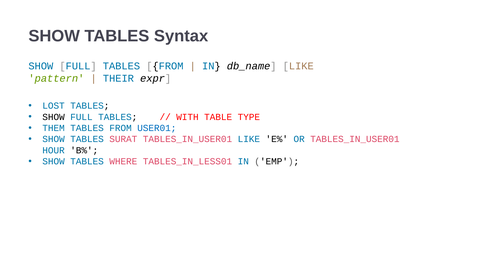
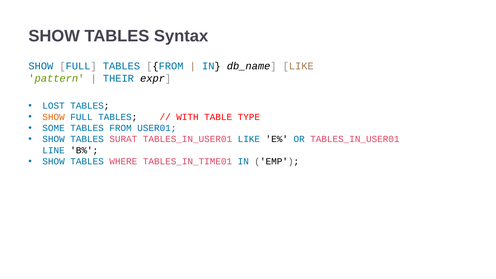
SHOW at (54, 117) colour: black -> orange
THEM: THEM -> SOME
HOUR: HOUR -> LINE
TABLES_IN_LESS01: TABLES_IN_LESS01 -> TABLES_IN_TIME01
